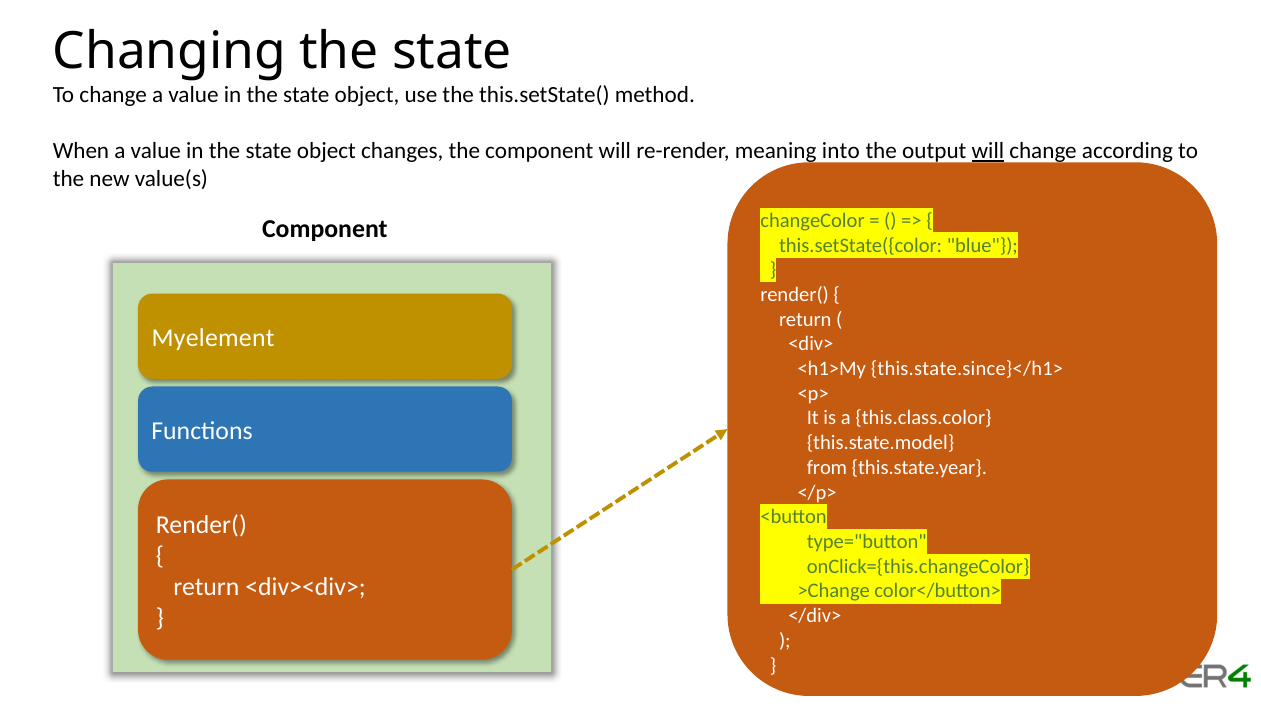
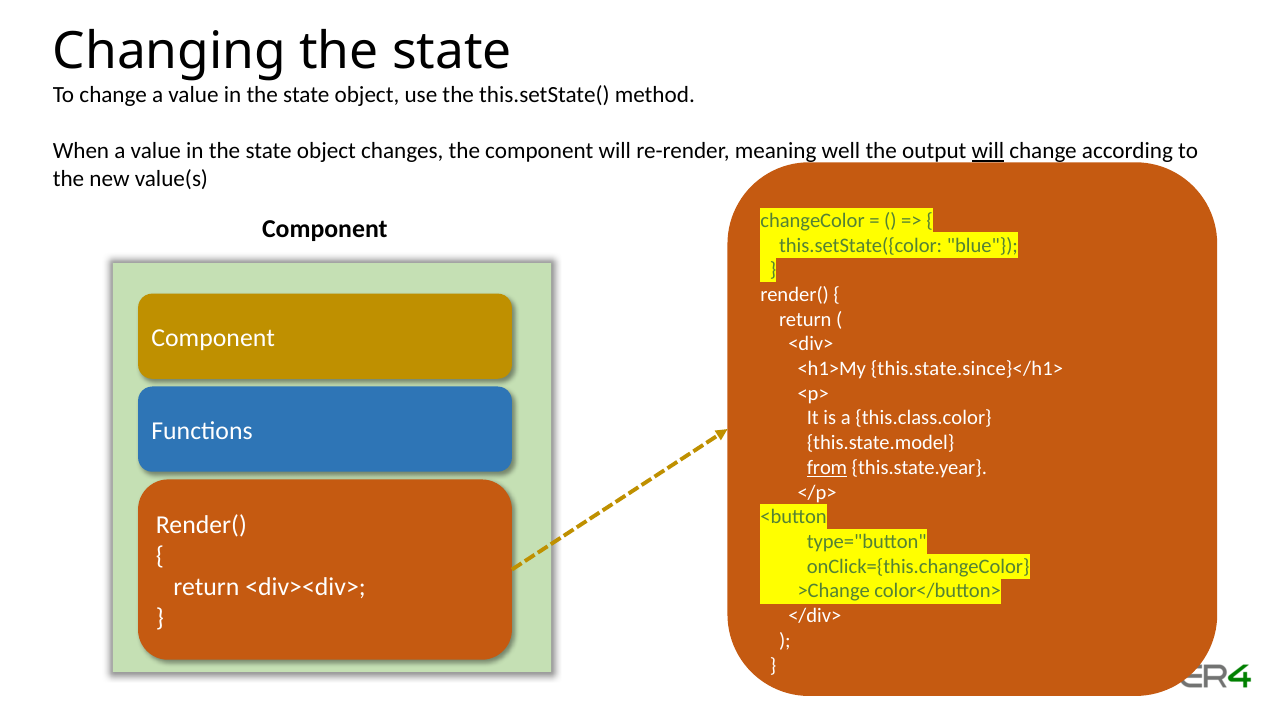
into: into -> well
Myelement at (213, 338): Myelement -> Component
from underline: none -> present
